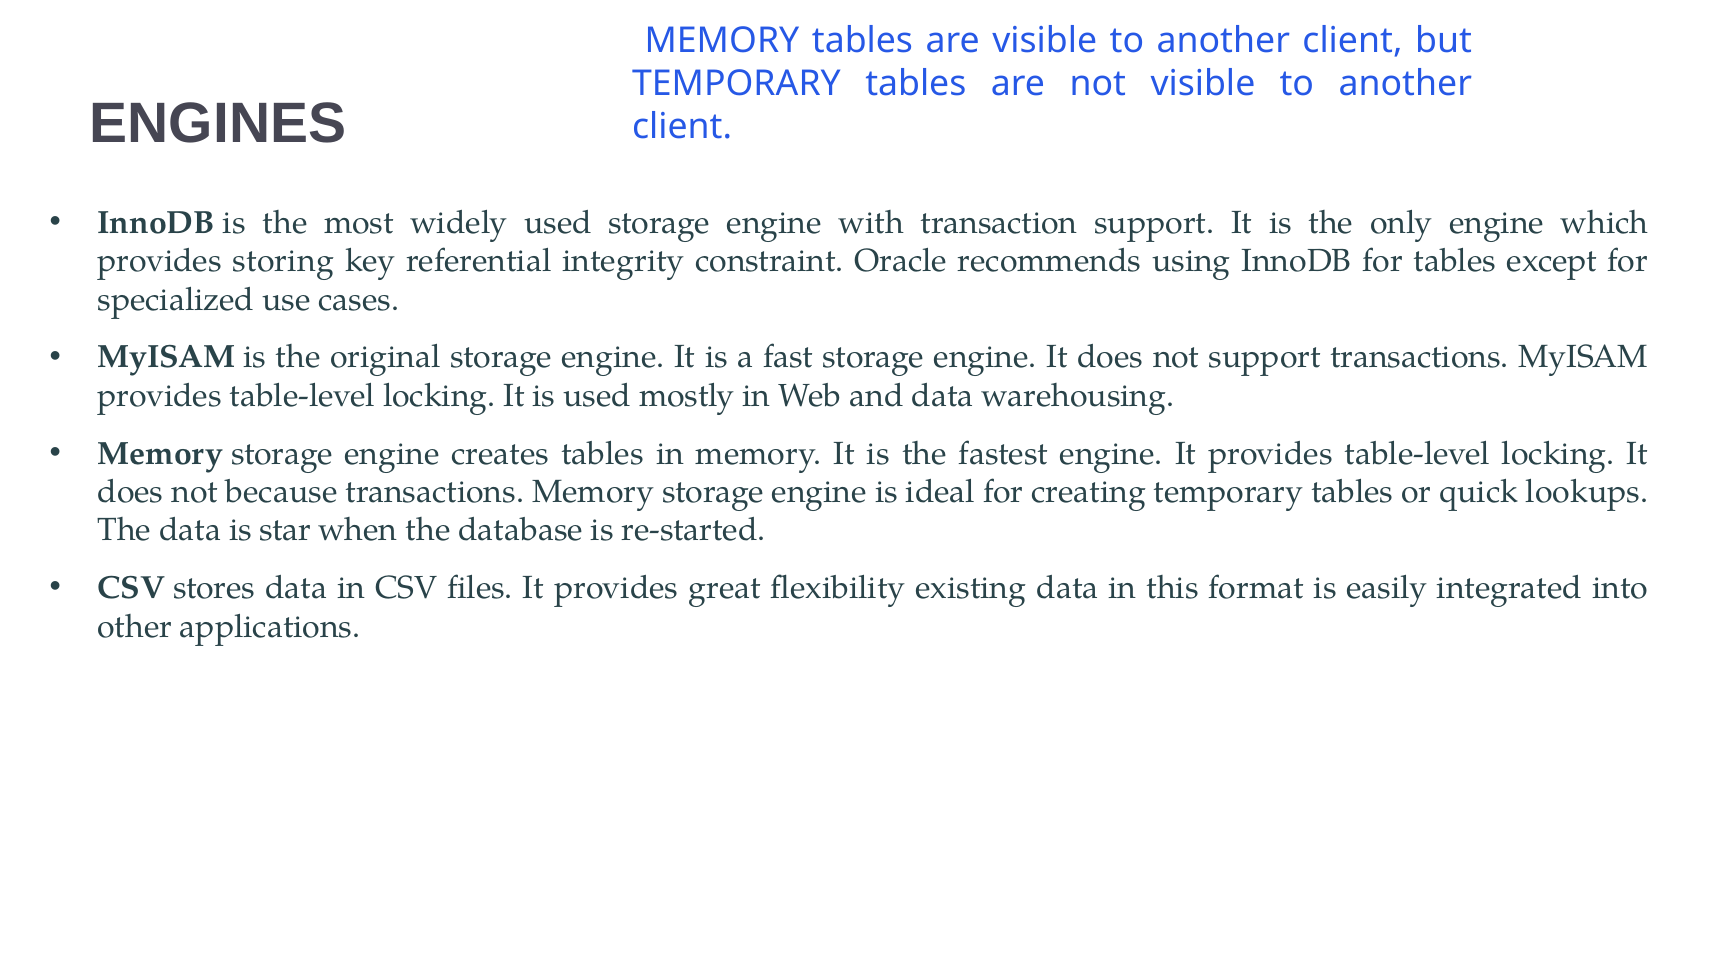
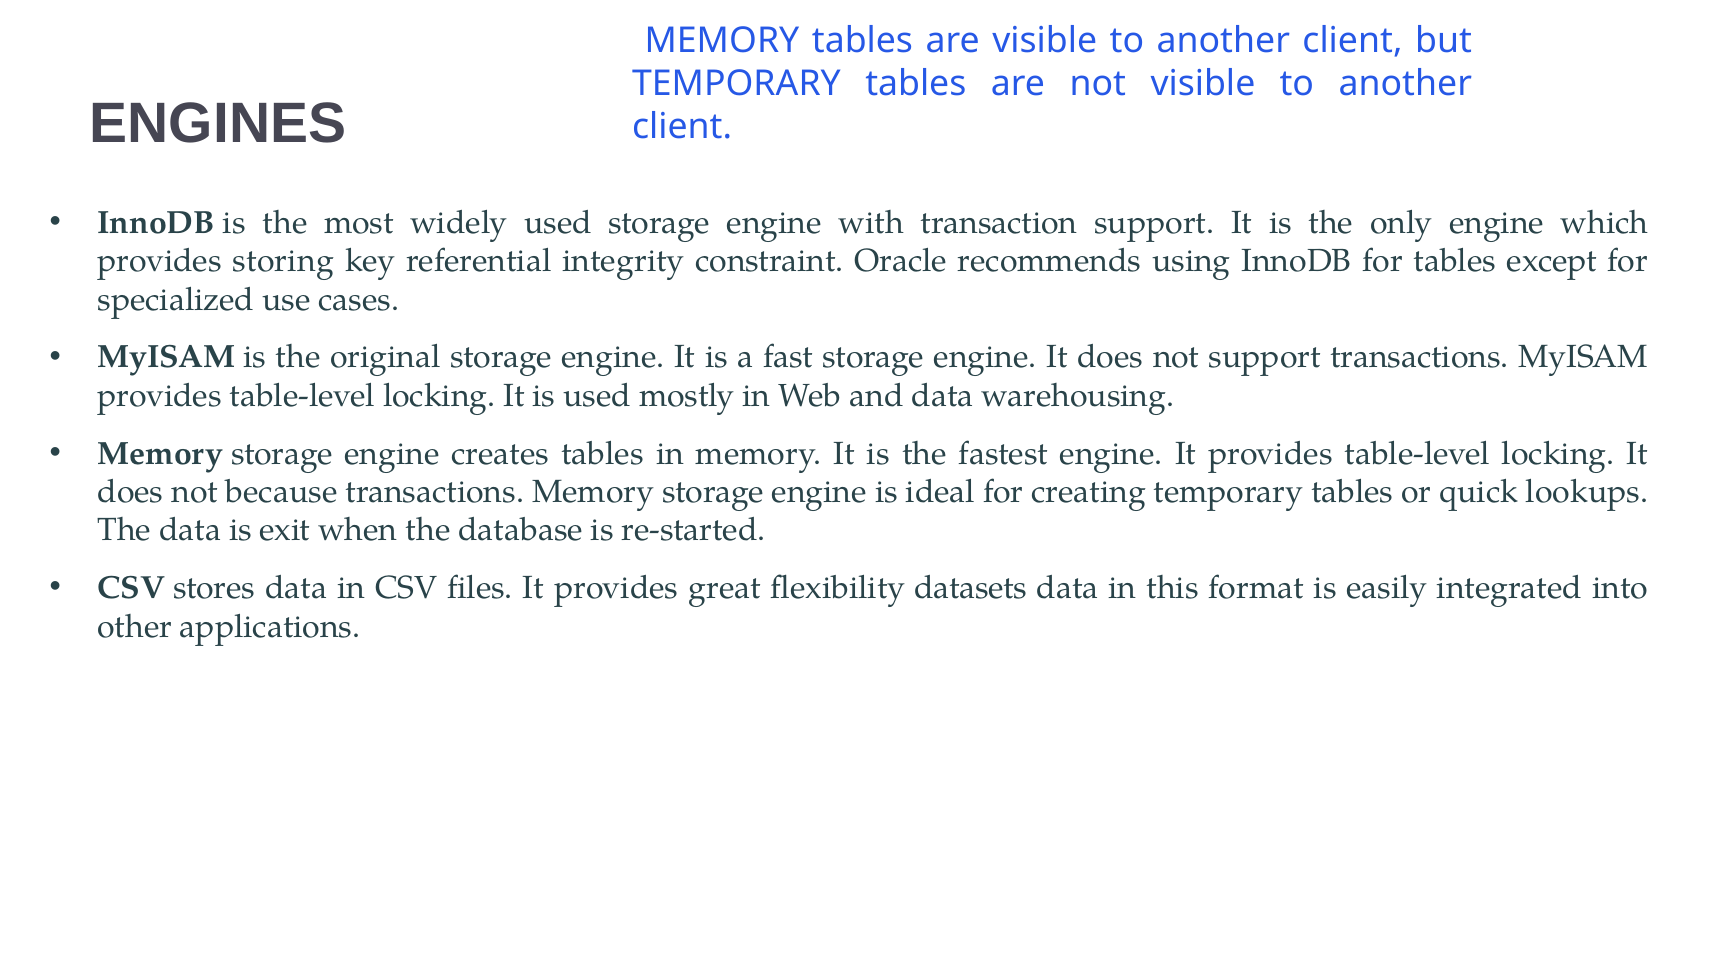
star: star -> exit
existing: existing -> datasets
